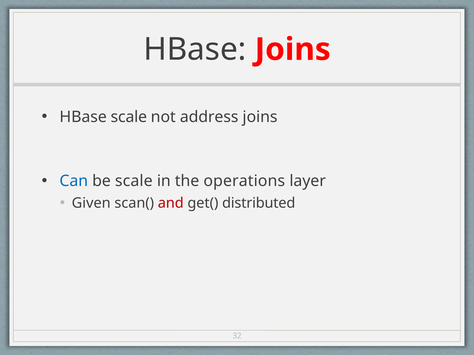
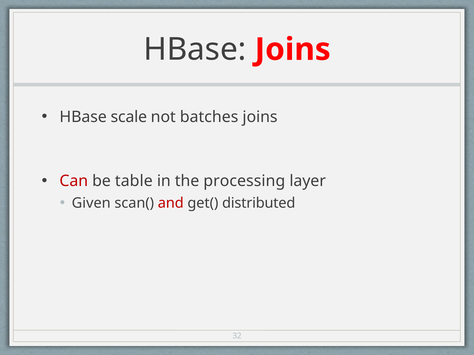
address: address -> batches
Can colour: blue -> red
be scale: scale -> table
operations: operations -> processing
